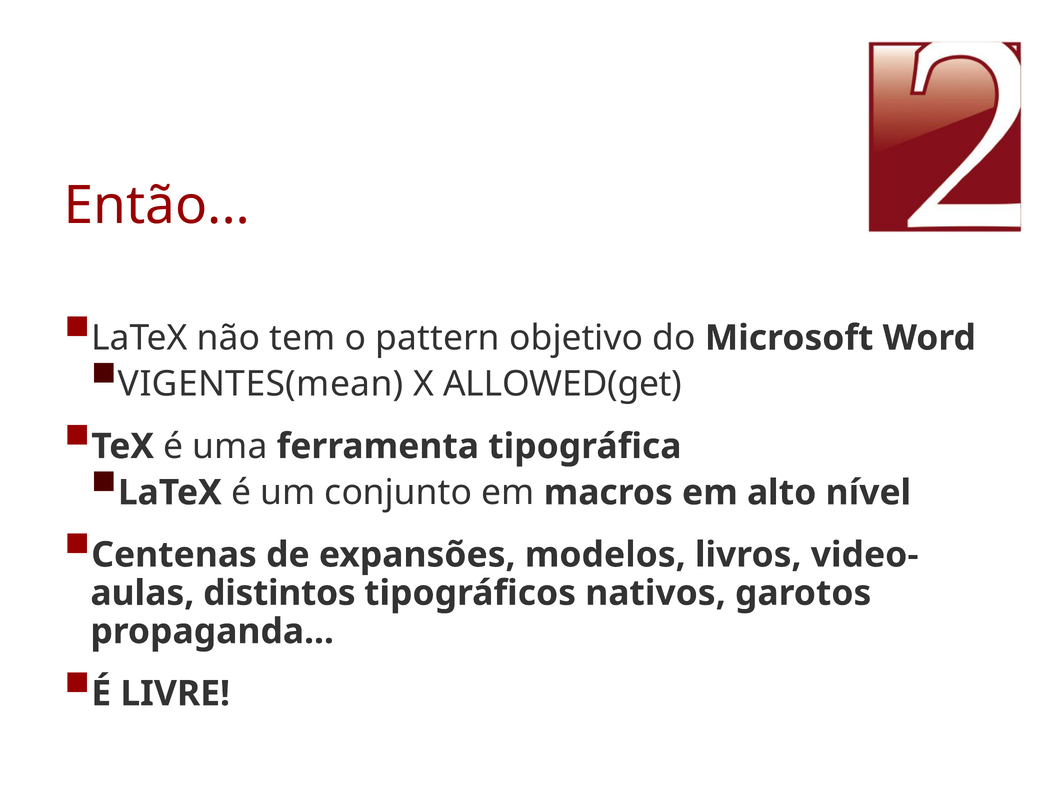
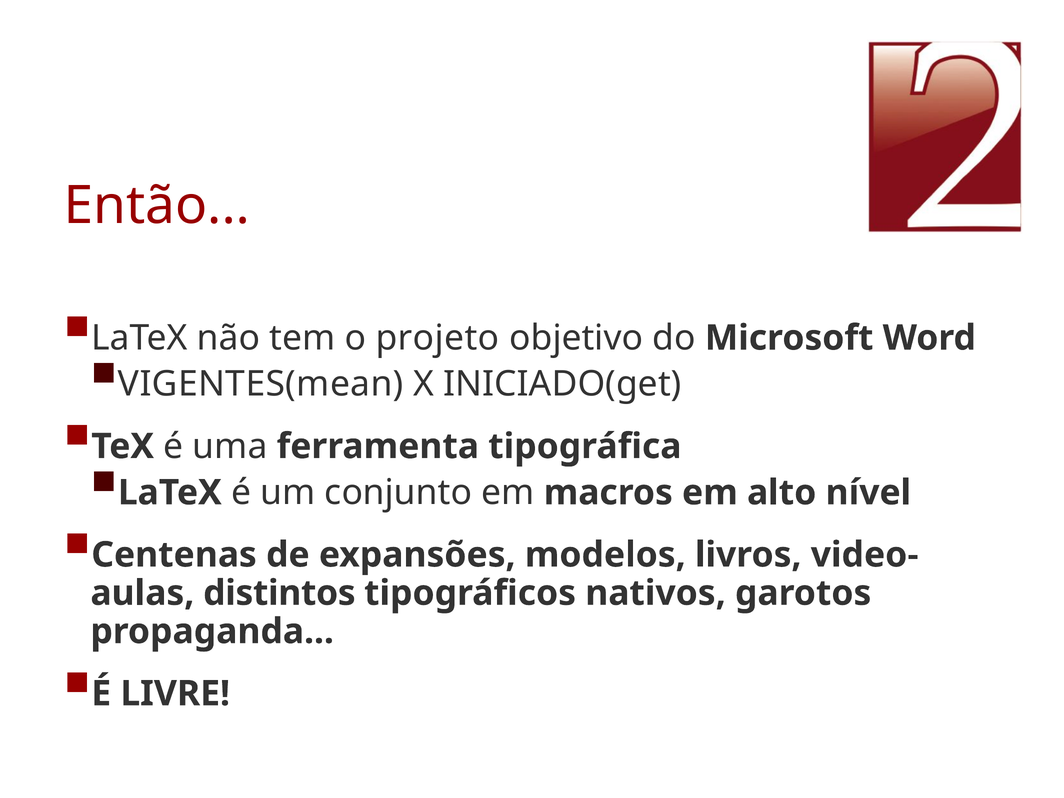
pattern: pattern -> projeto
ALLOWED(get: ALLOWED(get -> INICIADO(get
